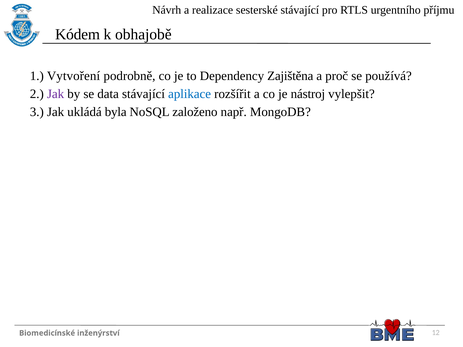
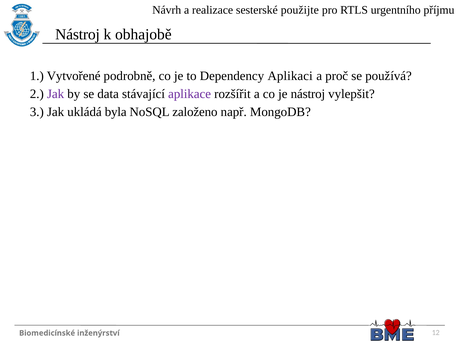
stávající at (300, 10): stávající -> použijte
Kódem at (78, 34): Kódem -> Nástroj
Vytvoření: Vytvoření -> Vytvořené
Zajištěna: Zajištěna -> Aplikaci
aplikace colour: blue -> purple
